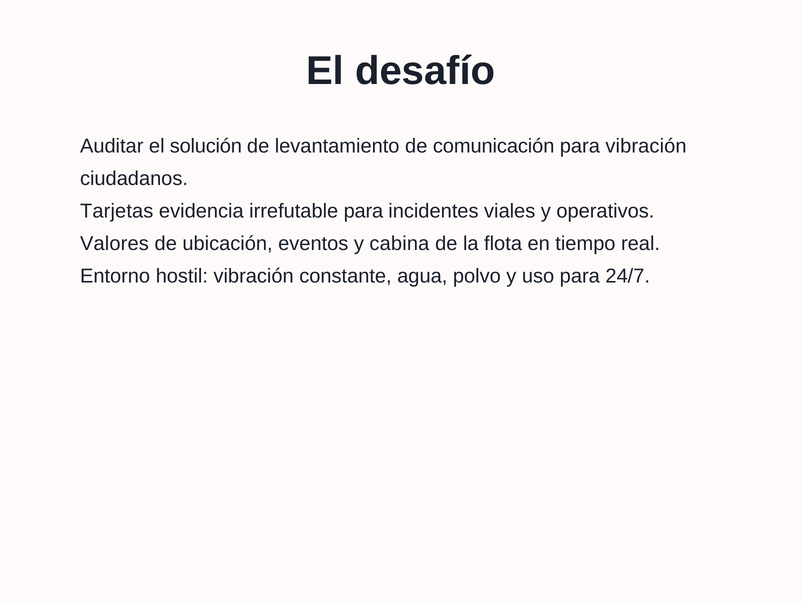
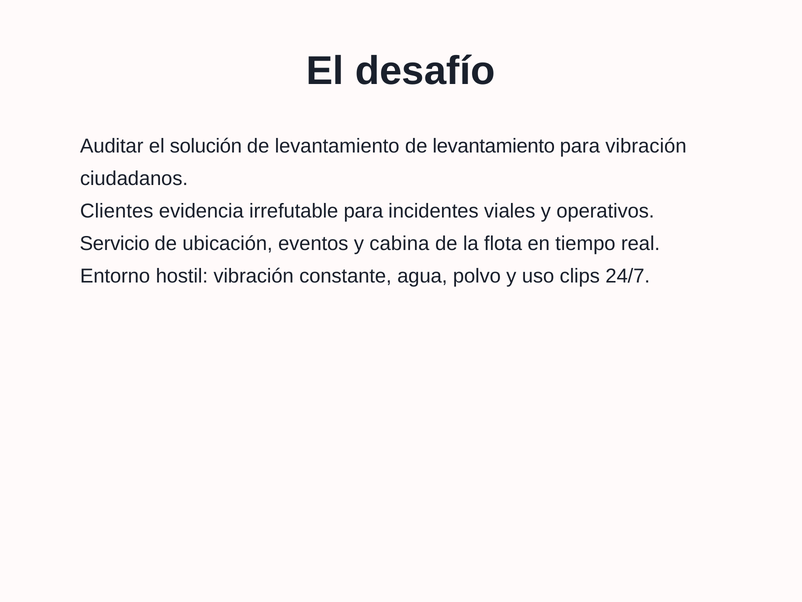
levantamiento de comunicación: comunicación -> levantamiento
Tarjetas: Tarjetas -> Clientes
Valores: Valores -> Servicio
uso para: para -> clips
